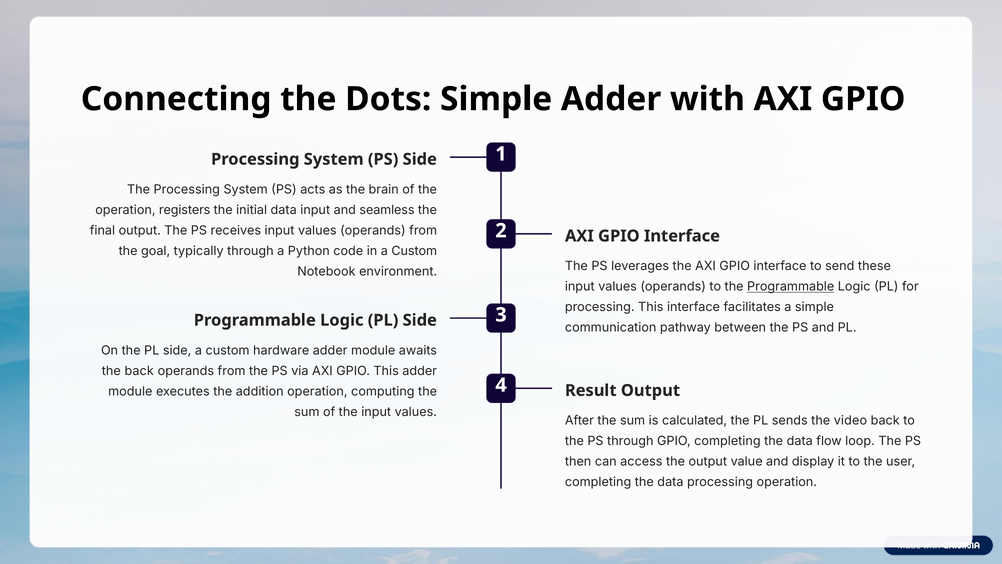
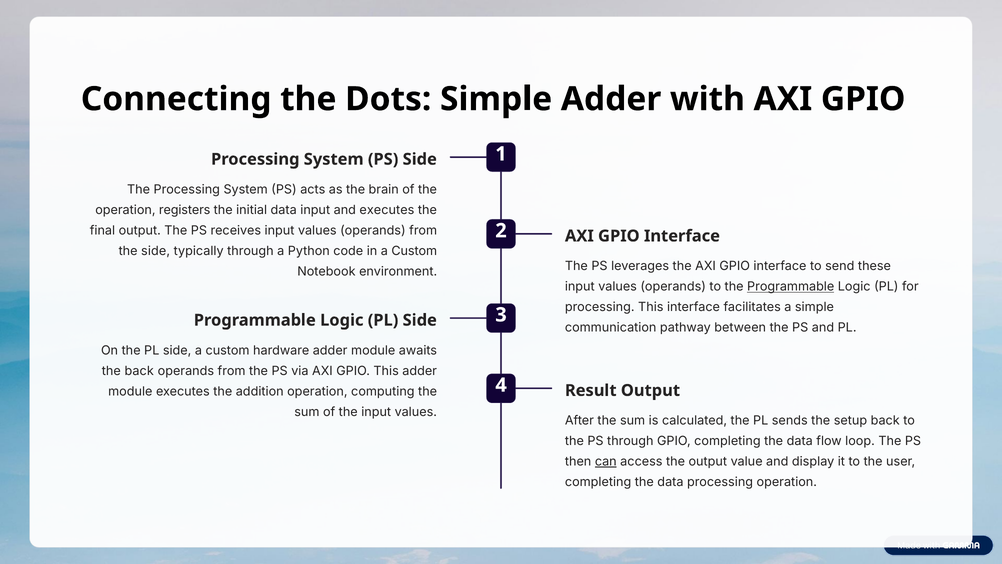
and seamless: seamless -> executes
the goal: goal -> side
video: video -> setup
can underline: none -> present
